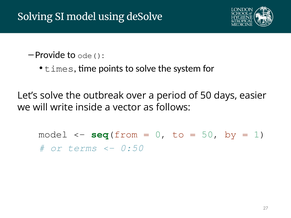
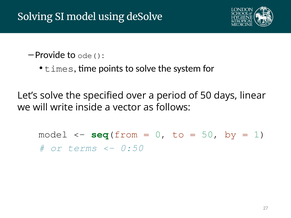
outbreak: outbreak -> specified
easier: easier -> linear
